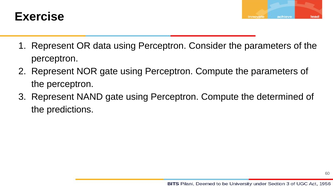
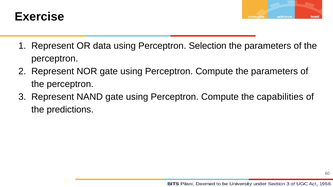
Consider: Consider -> Selection
determined: determined -> capabilities
